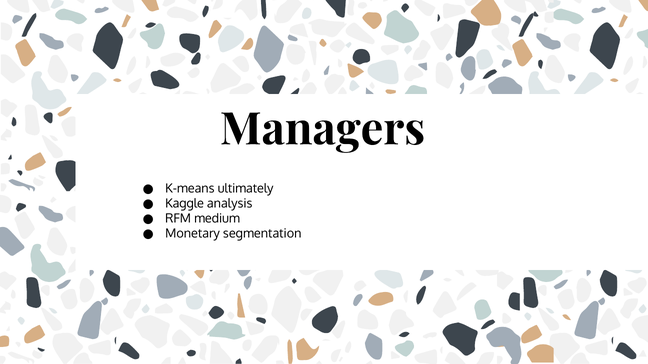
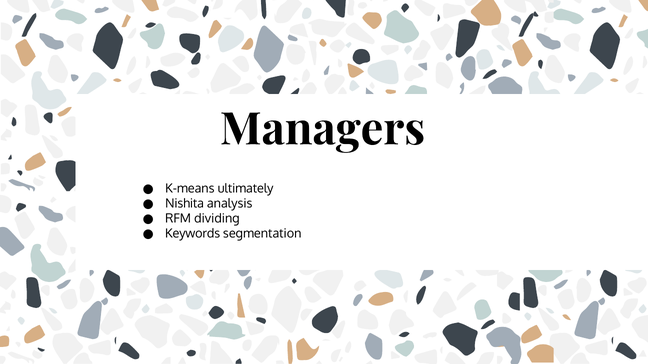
Kaggle: Kaggle -> Nishita
medium: medium -> dividing
Monetary: Monetary -> Keywords
